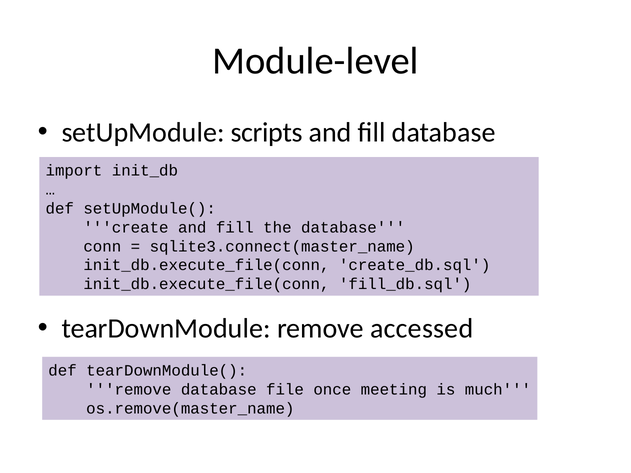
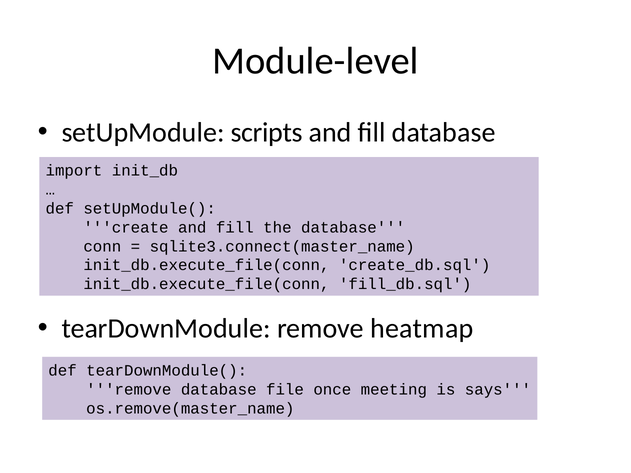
accessed: accessed -> heatmap
much: much -> says
